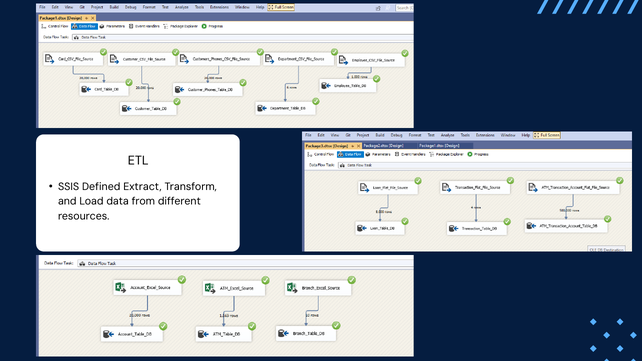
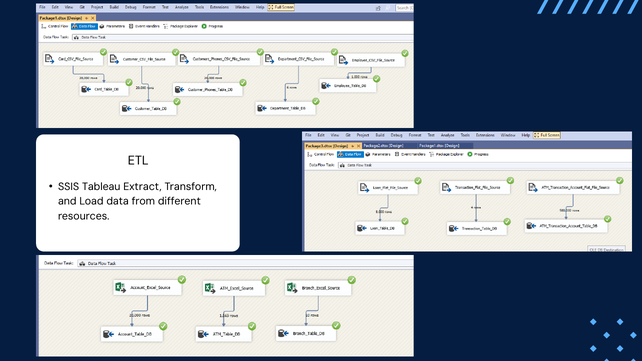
Defined: Defined -> Tableau
